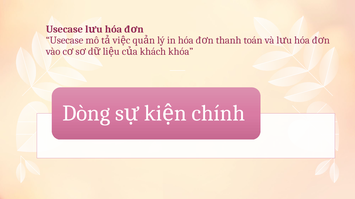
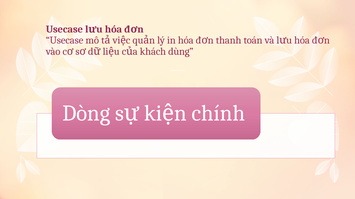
khóa: khóa -> dùng
